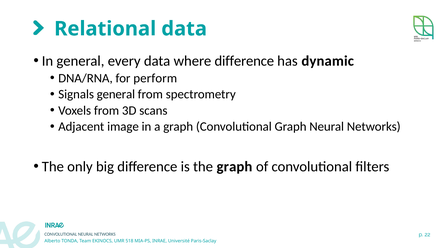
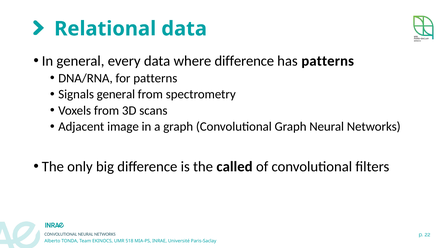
has dynamic: dynamic -> patterns
for perform: perform -> patterns
the graph: graph -> called
